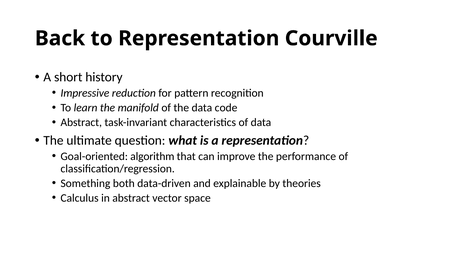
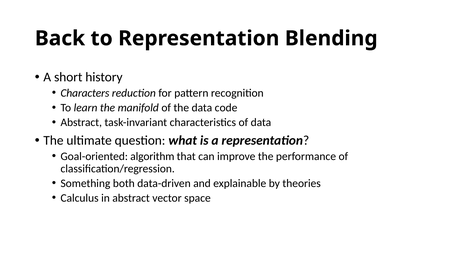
Courville: Courville -> Blending
Impressive: Impressive -> Characters
